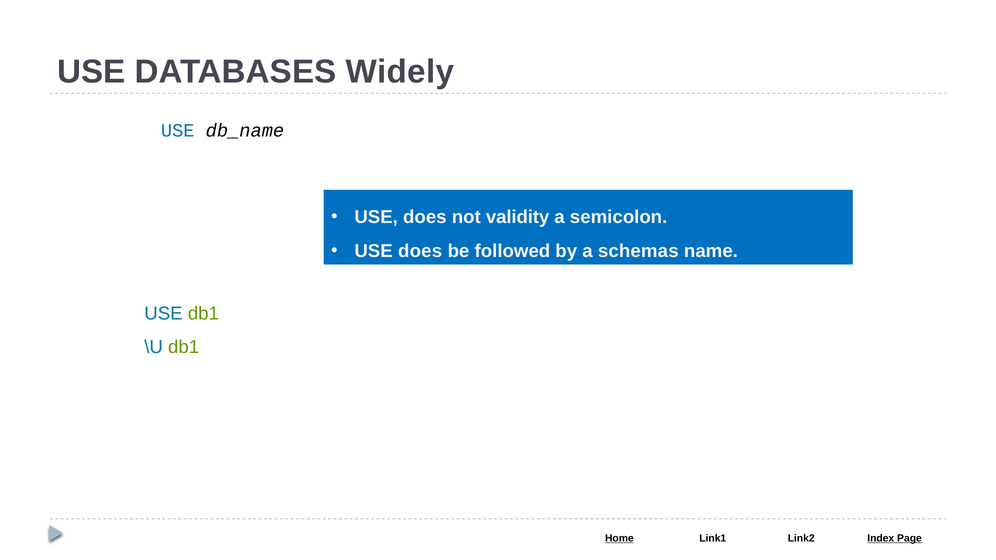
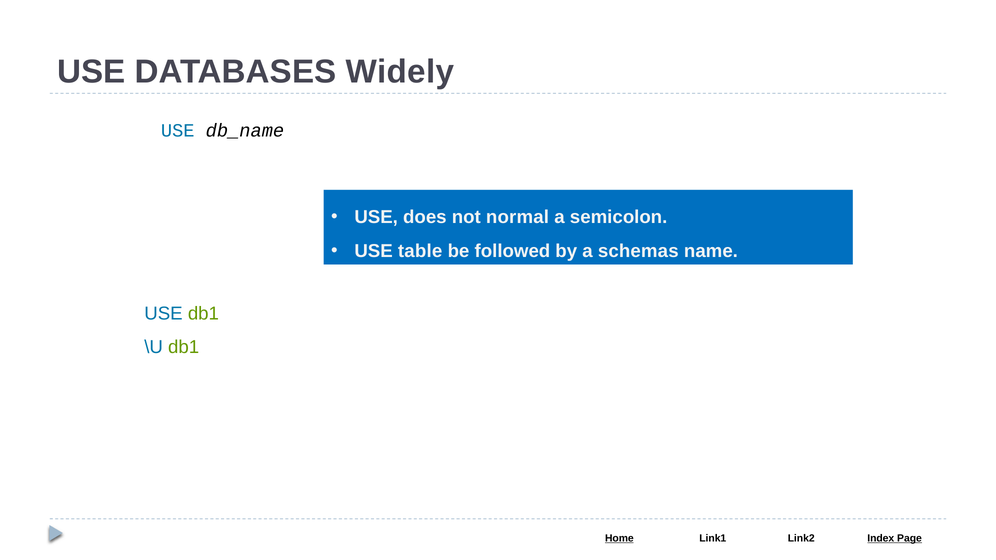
validity: validity -> normal
does at (420, 251): does -> table
